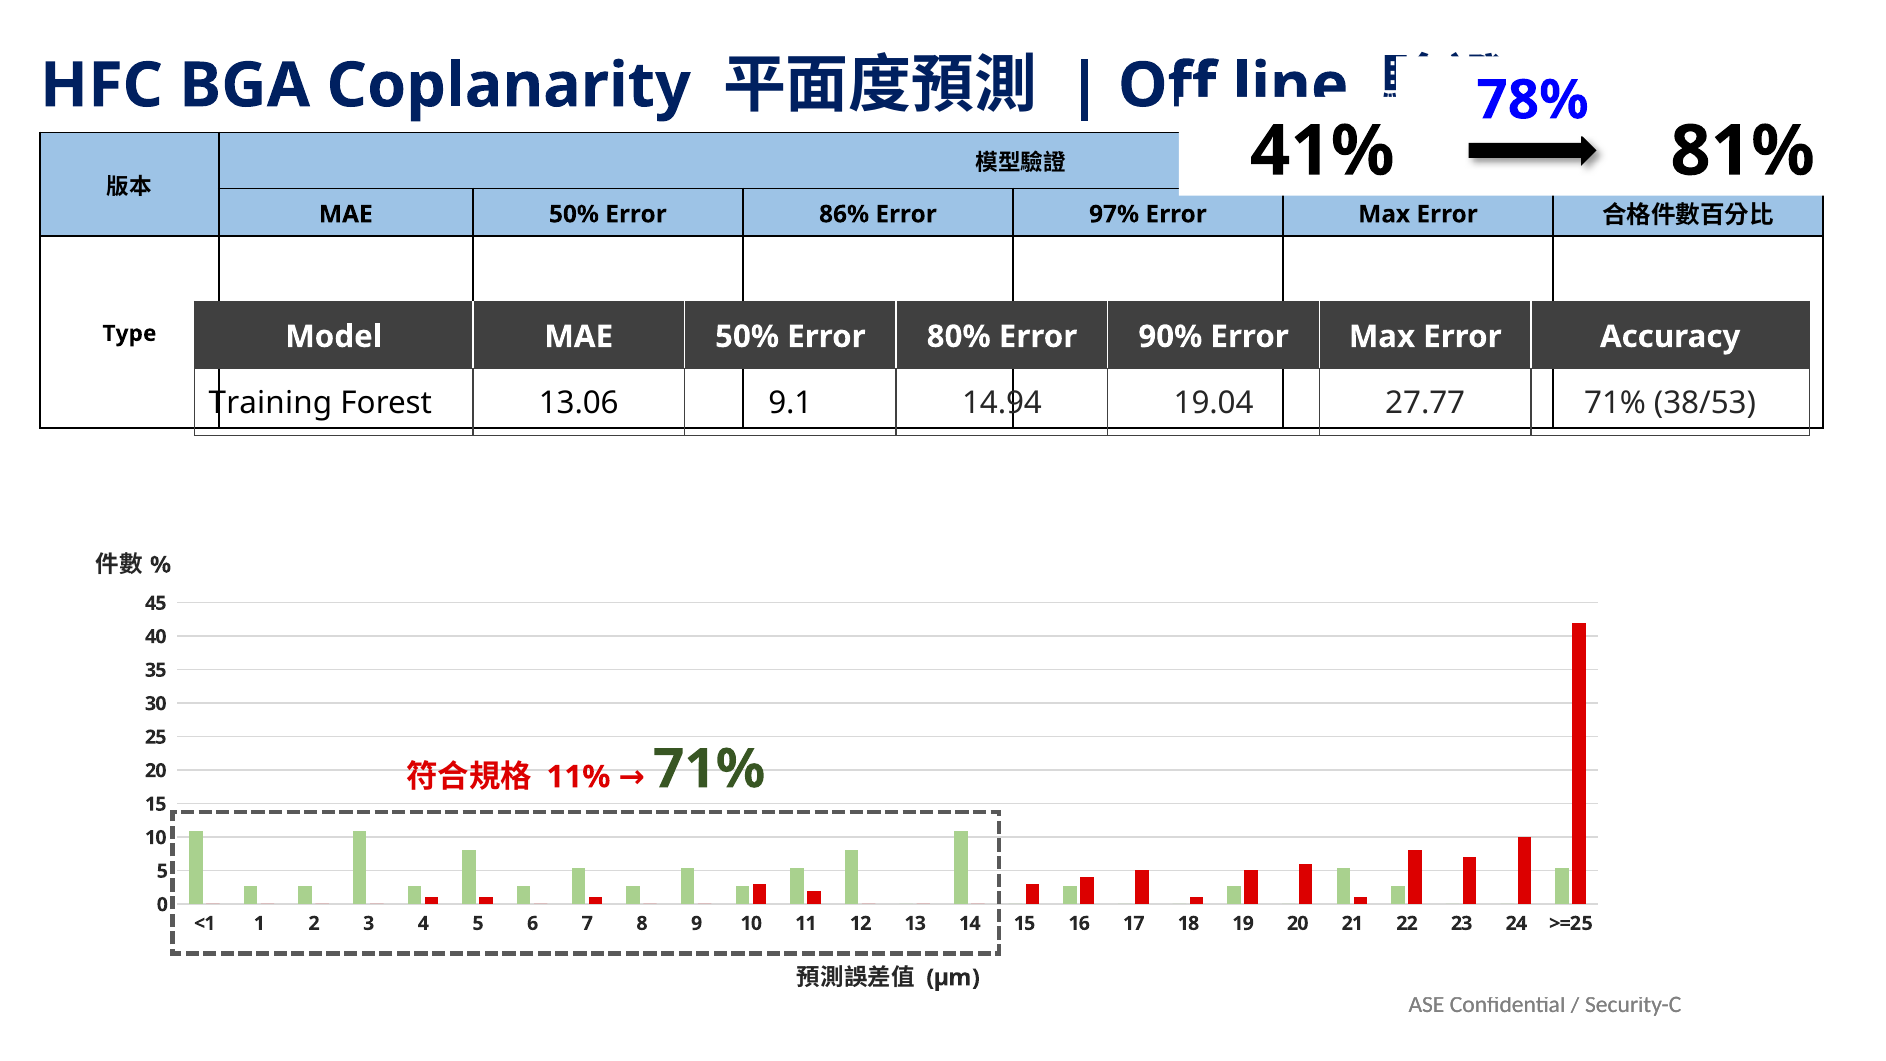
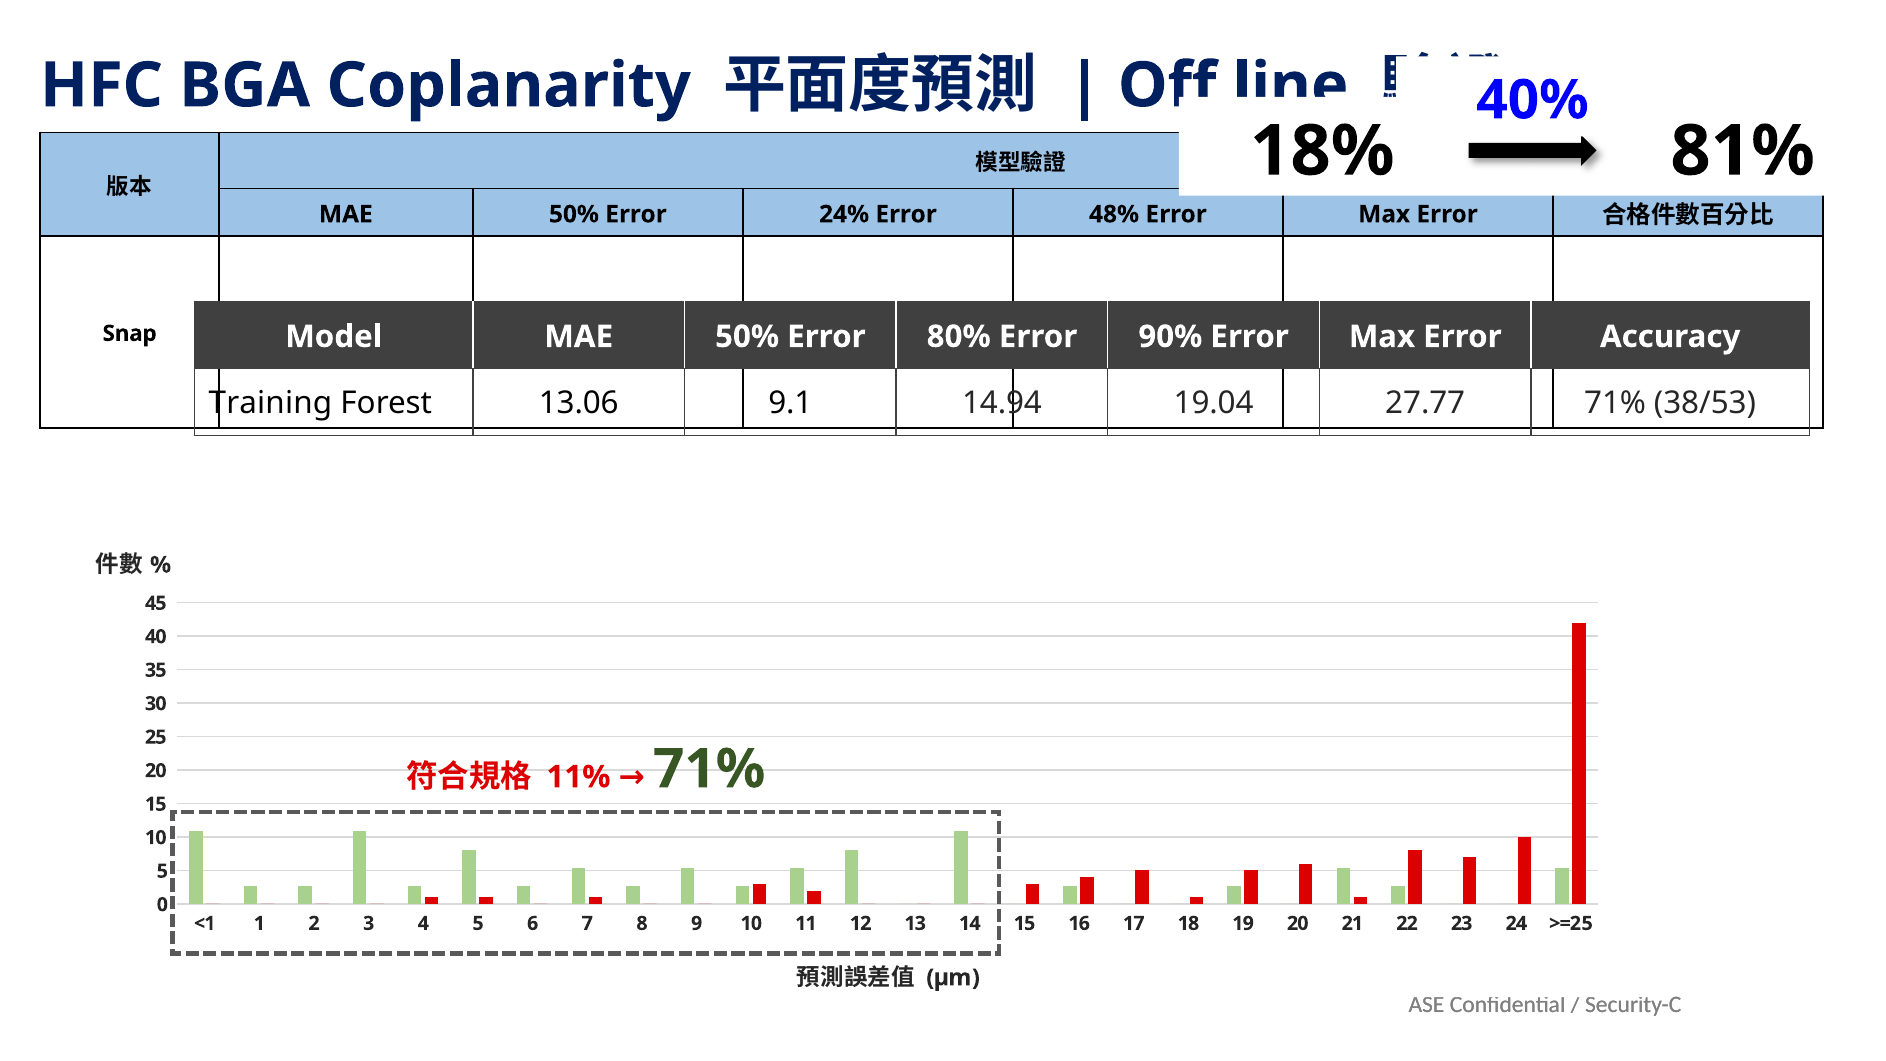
78%: 78% -> 40%
41%: 41% -> 18%
86%: 86% -> 24%
97%: 97% -> 48%
Type: Type -> Snap
